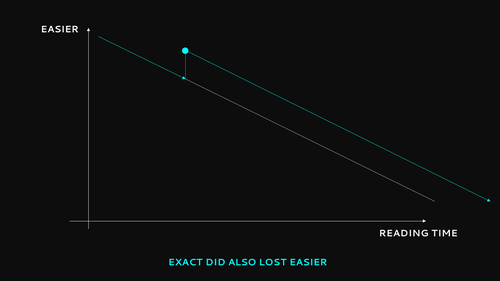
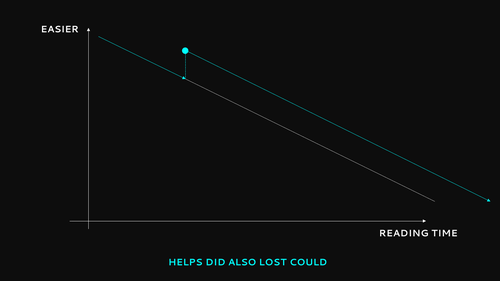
EXACT: EXACT -> HELPS
LOST EASIER: EASIER -> COULD
